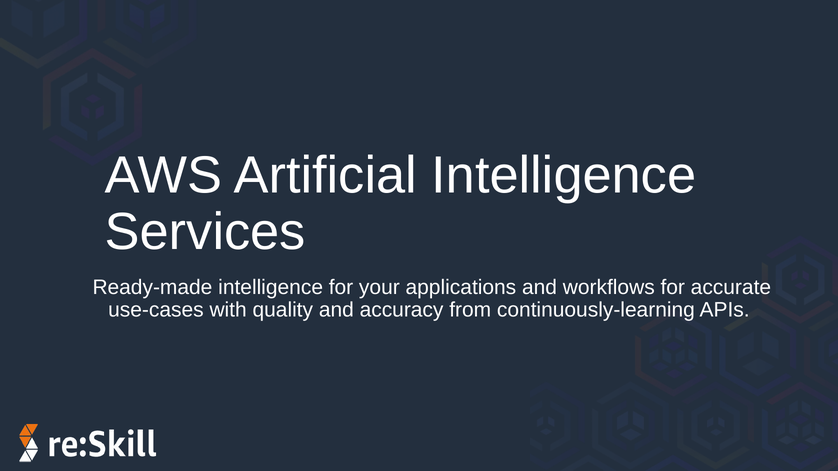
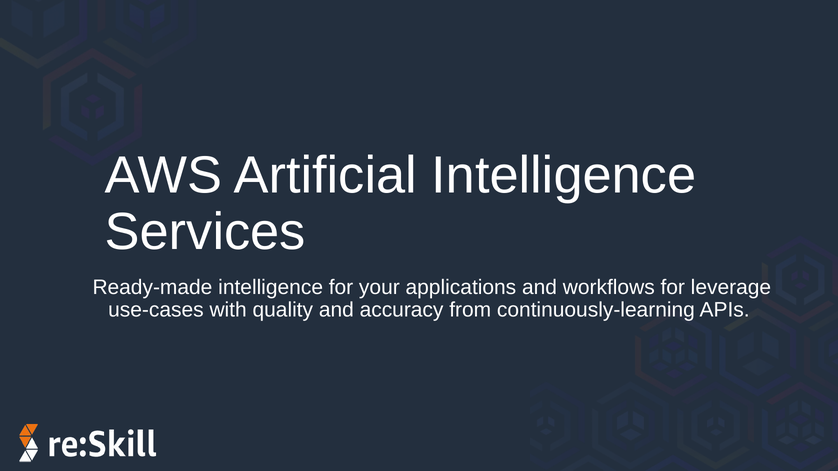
accurate: accurate -> leverage
